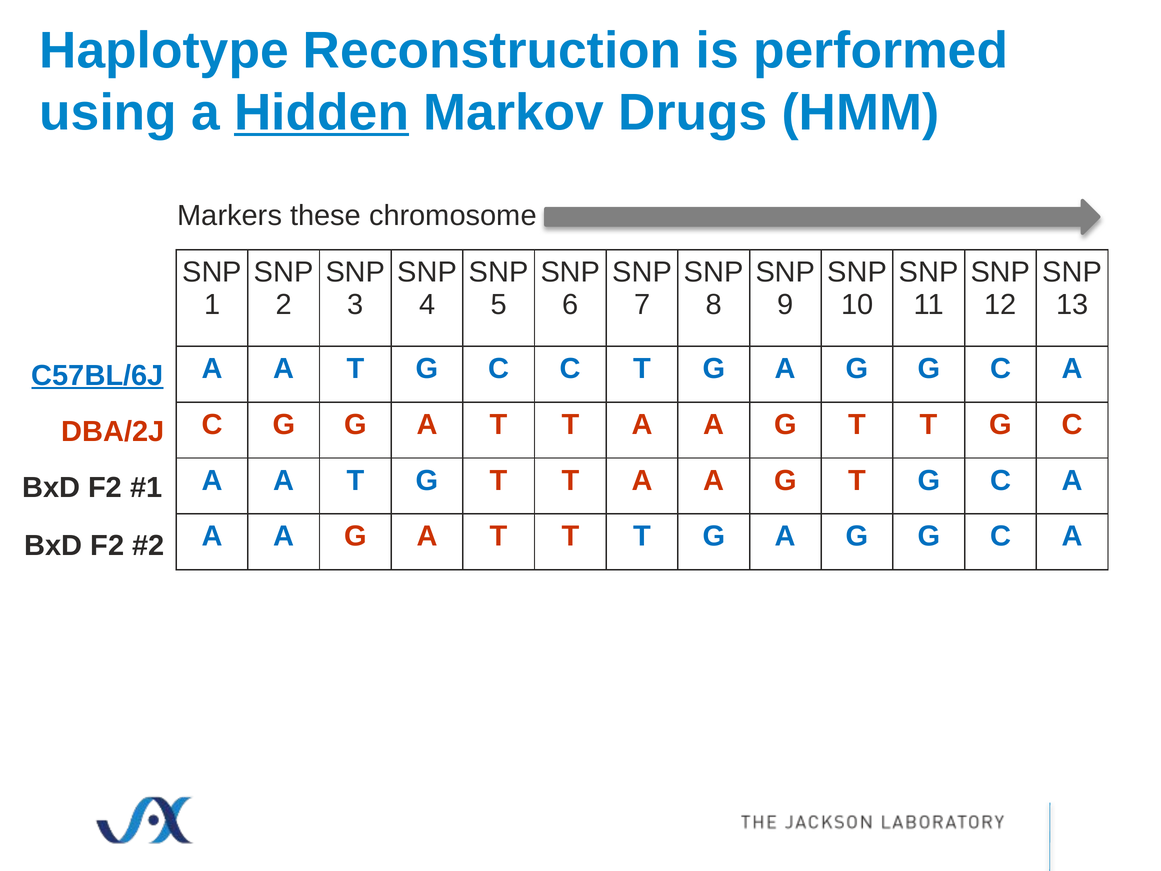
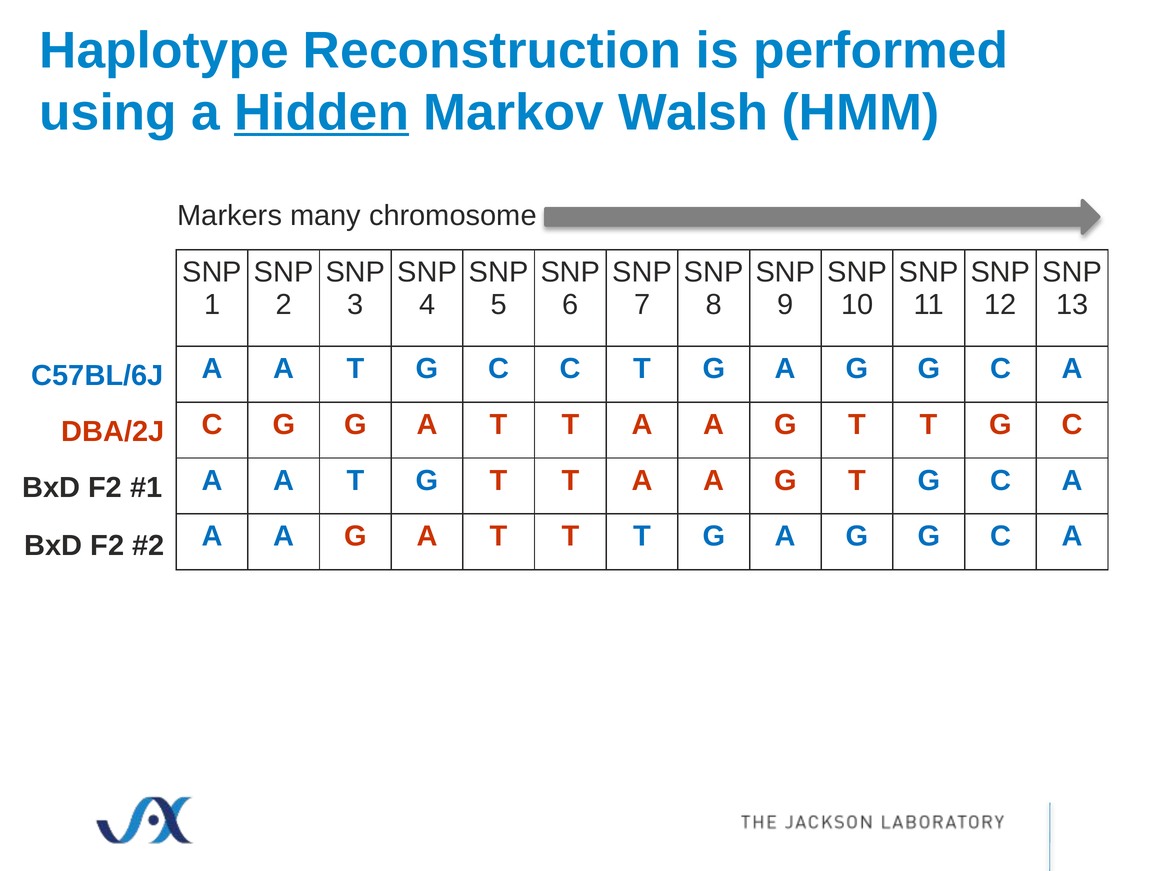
Drugs: Drugs -> Walsh
these: these -> many
C57BL/6J underline: present -> none
